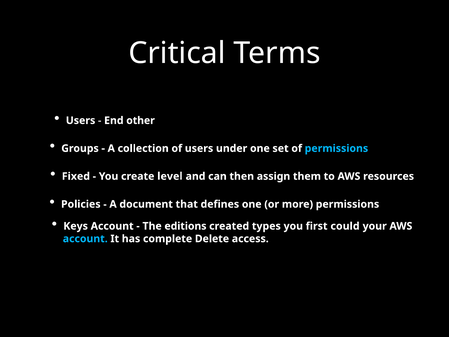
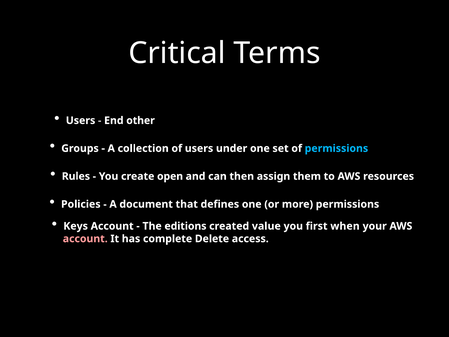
Fixed: Fixed -> Rules
level: level -> open
types: types -> value
could: could -> when
account at (85, 239) colour: light blue -> pink
